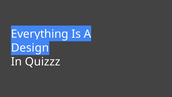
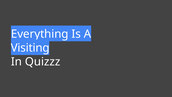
Design: Design -> Visiting
